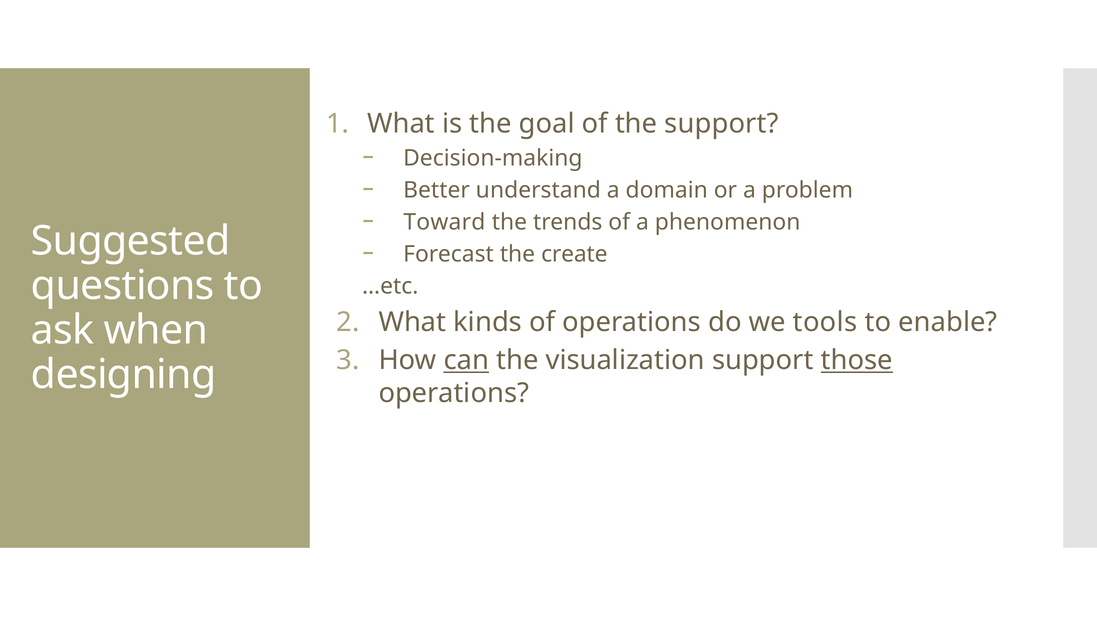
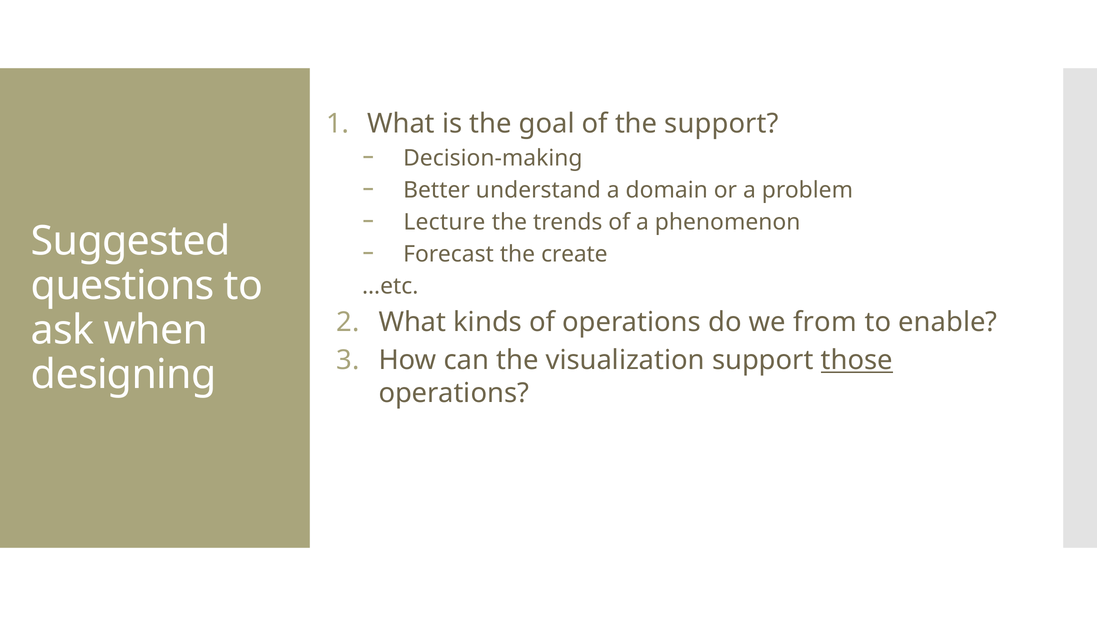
Toward: Toward -> Lecture
tools: tools -> from
can underline: present -> none
